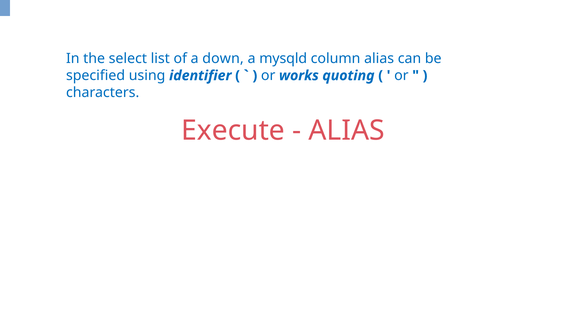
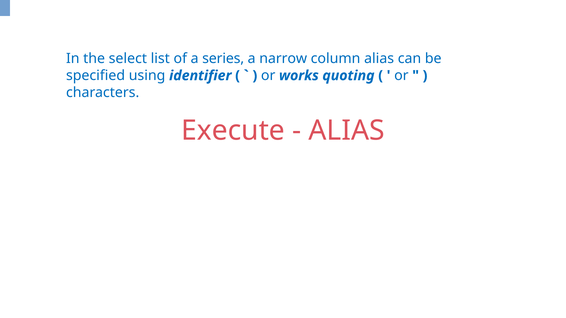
down: down -> series
mysqld: mysqld -> narrow
